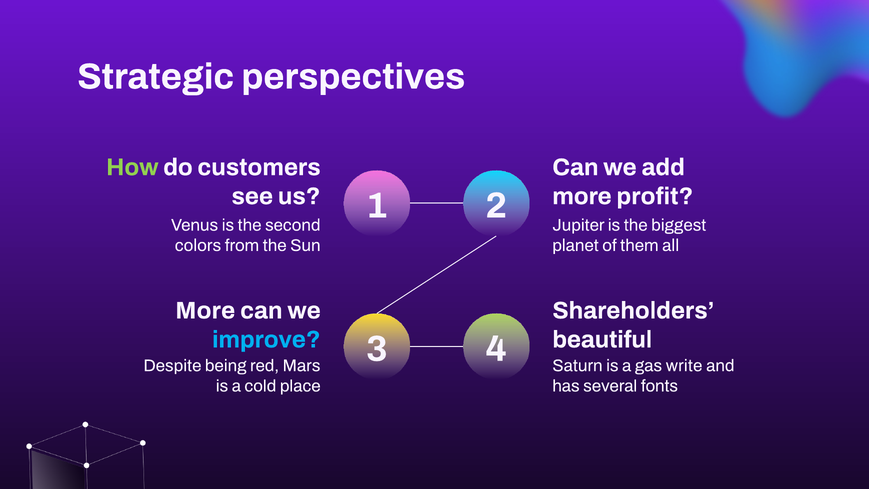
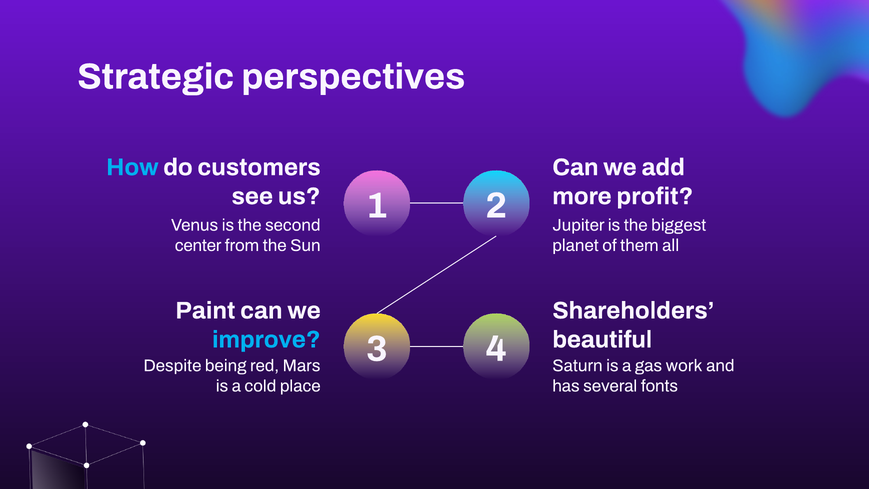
How colour: light green -> light blue
colors: colors -> center
More at (205, 310): More -> Paint
write: write -> work
